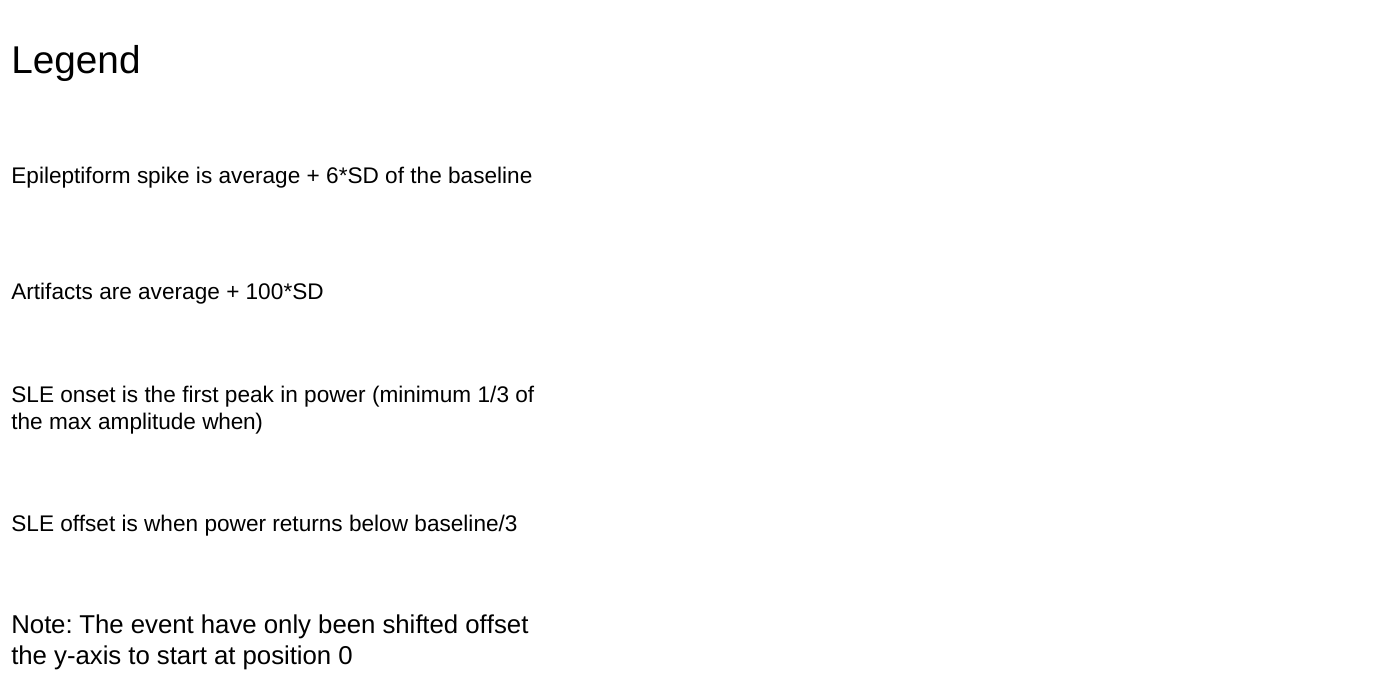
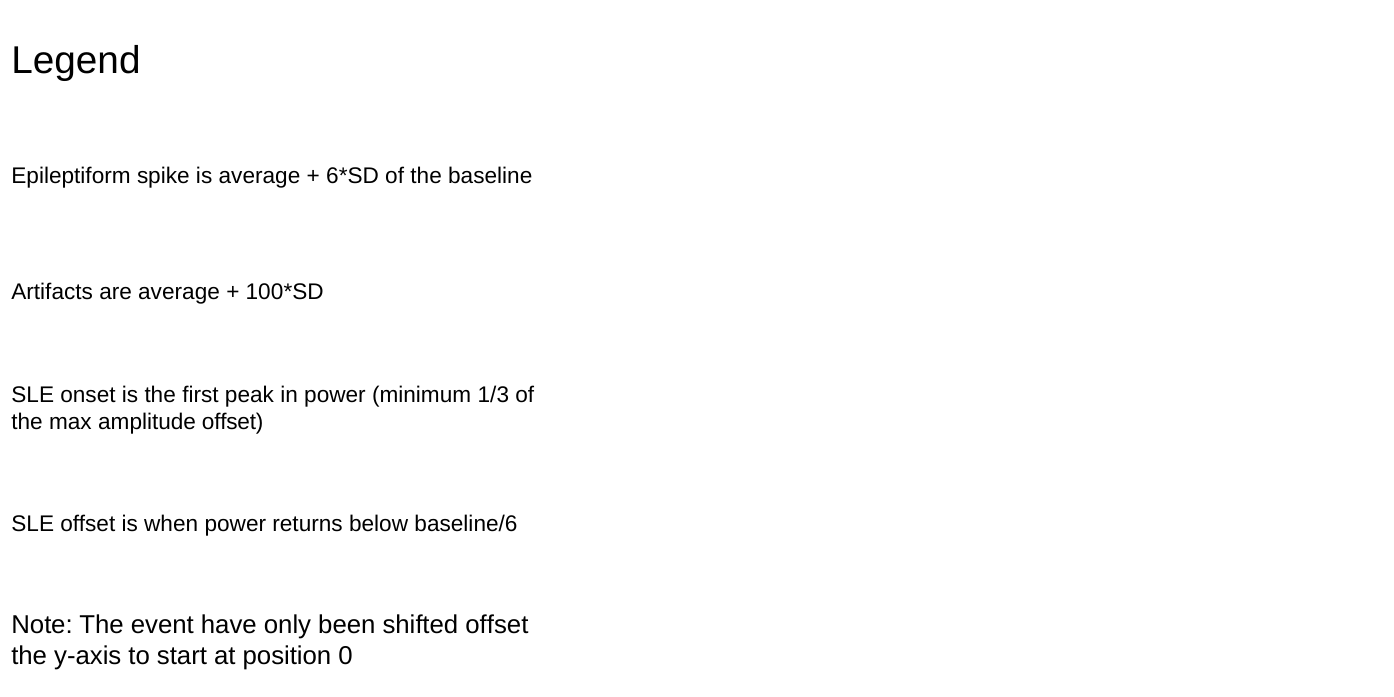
amplitude when: when -> offset
baseline/3: baseline/3 -> baseline/6
